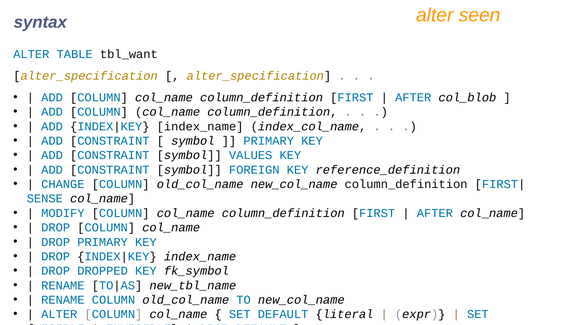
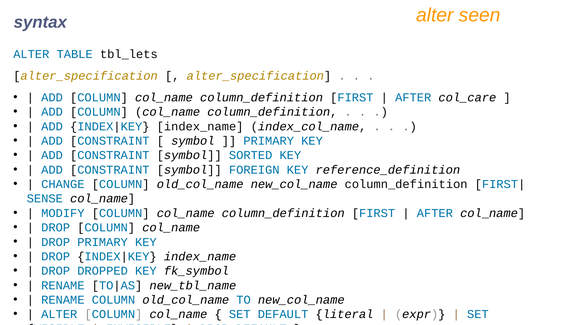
tbl_want: tbl_want -> tbl_lets
col_blob: col_blob -> col_care
VALUES: VALUES -> SORTED
